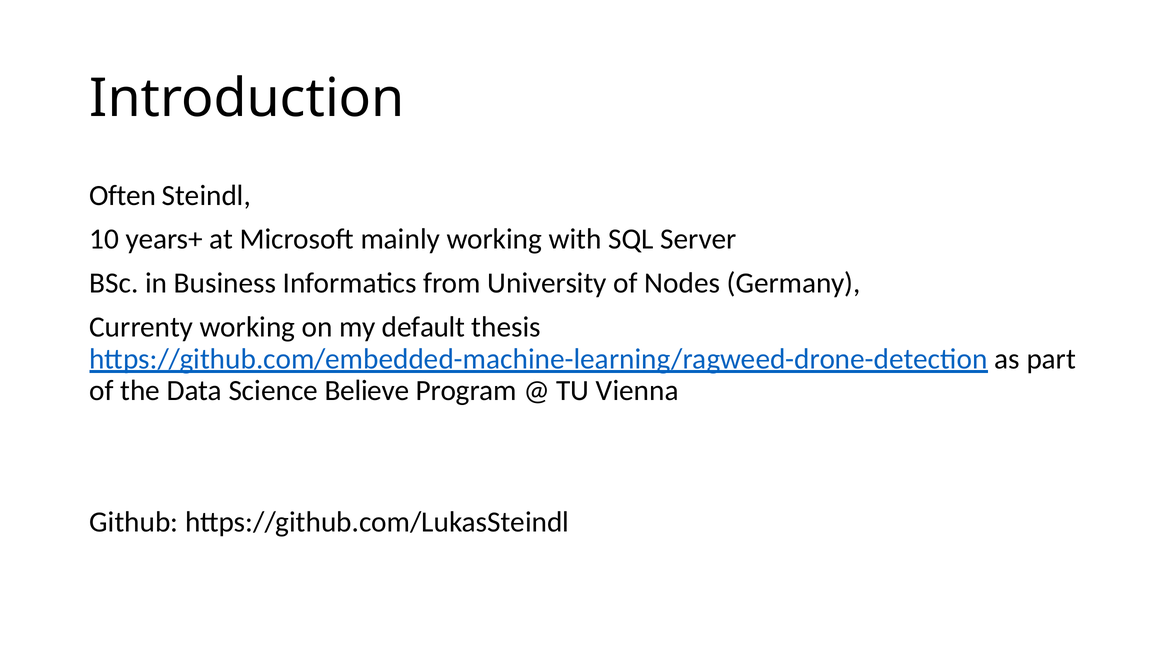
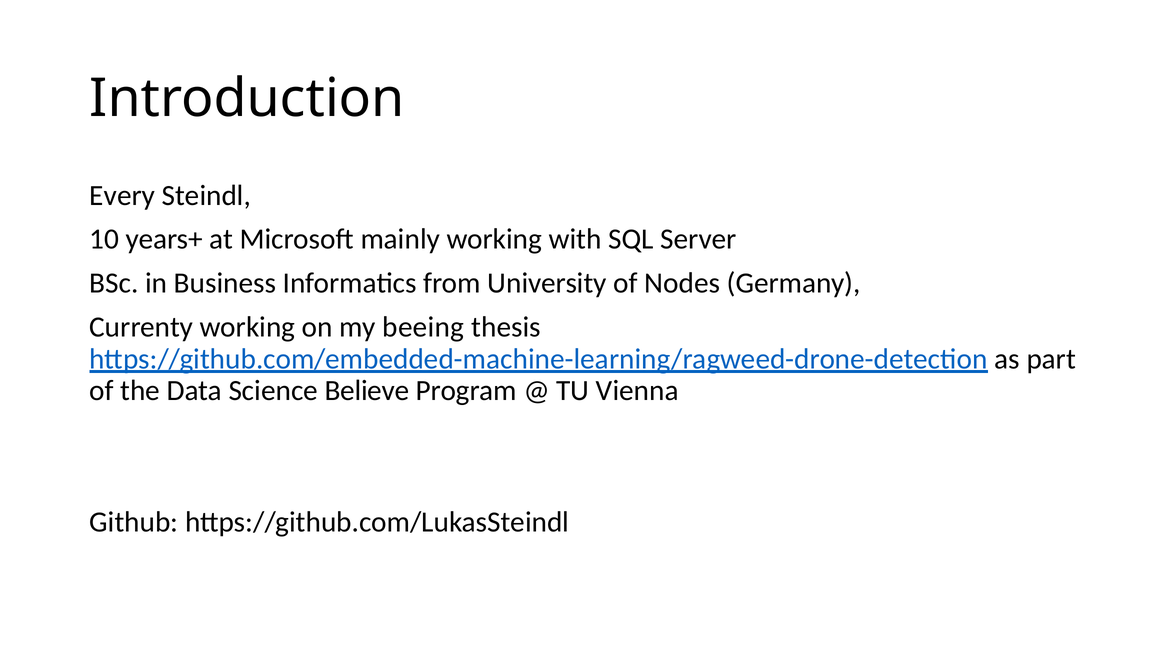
Often: Often -> Every
default: default -> beeing
